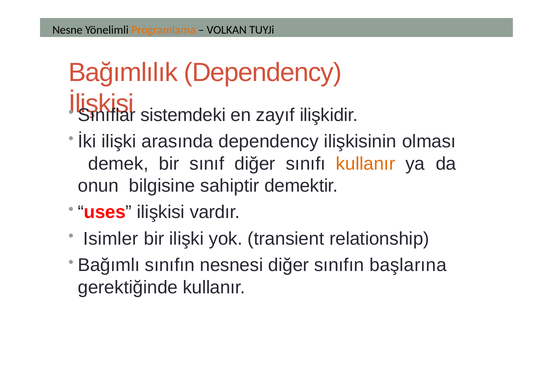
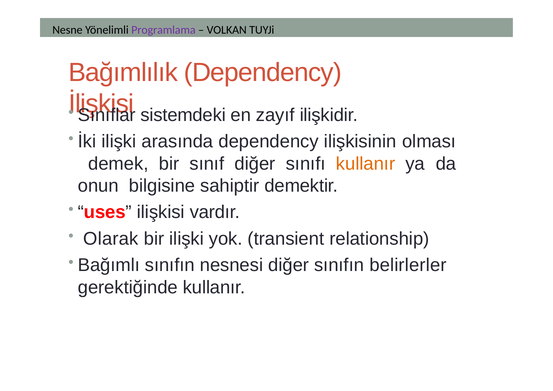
Programlama colour: orange -> purple
Isimler: Isimler -> Olarak
başlarına: başlarına -> belirlerler
